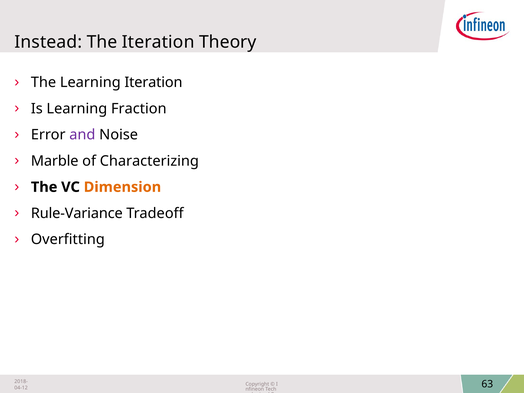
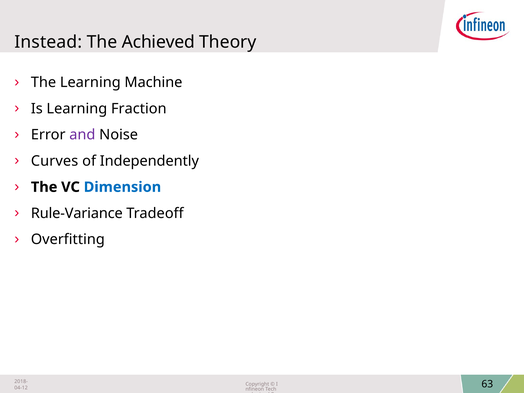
The Iteration: Iteration -> Achieved
Learning Iteration: Iteration -> Machine
Marble: Marble -> Curves
Characterizing: Characterizing -> Independently
Dimension colour: orange -> blue
